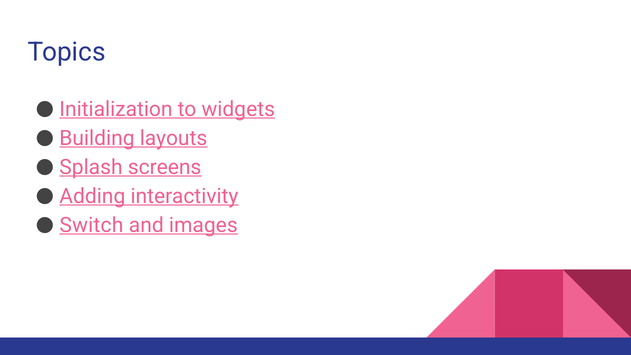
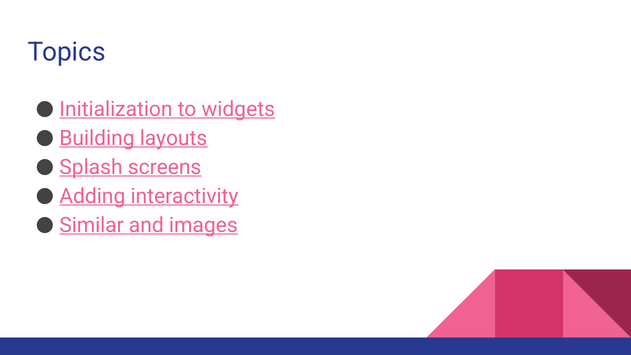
Switch: Switch -> Similar
